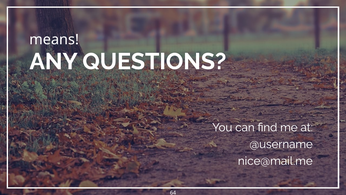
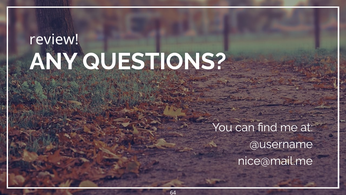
means: means -> review
